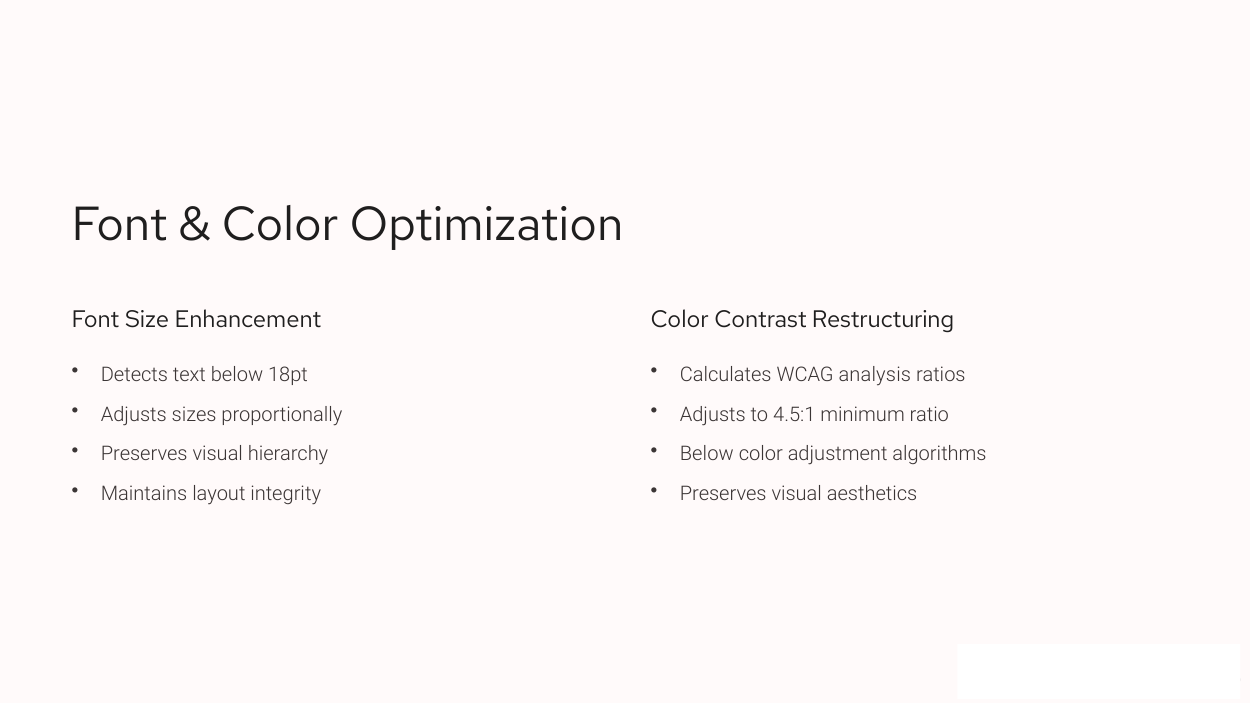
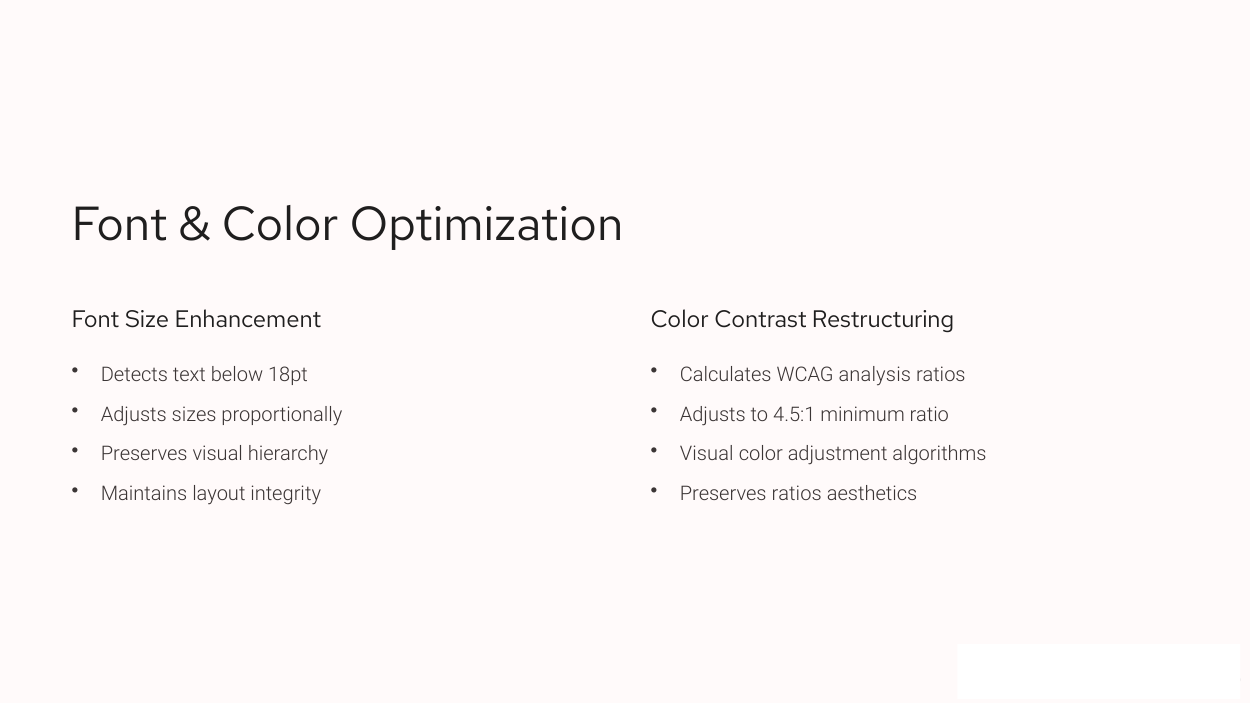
Below at (707, 454): Below -> Visual
visual at (797, 494): visual -> ratios
